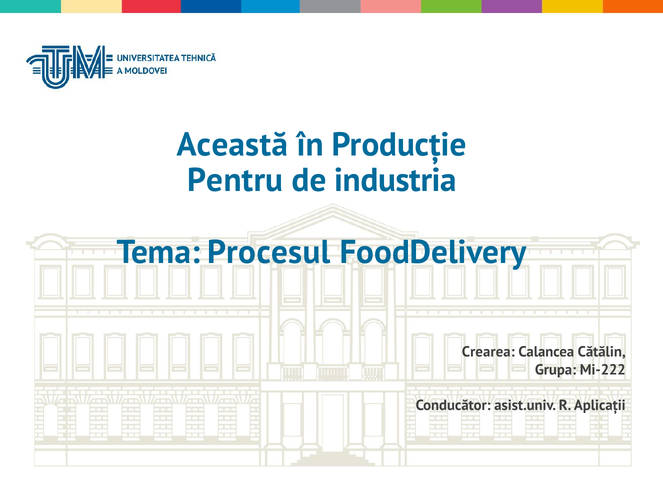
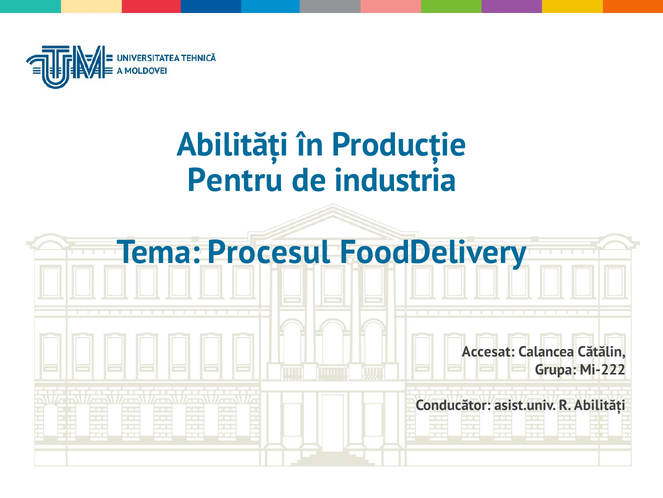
Această at (232, 144): Această -> Abilități
Crearea: Crearea -> Accesat
R Aplicații: Aplicații -> Abilități
